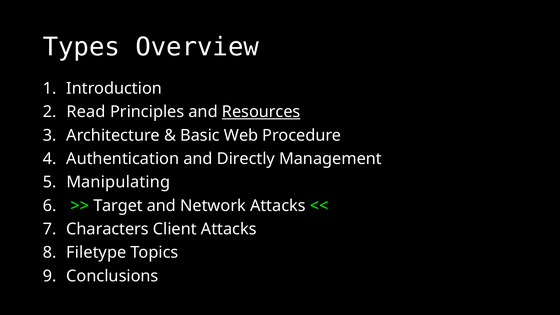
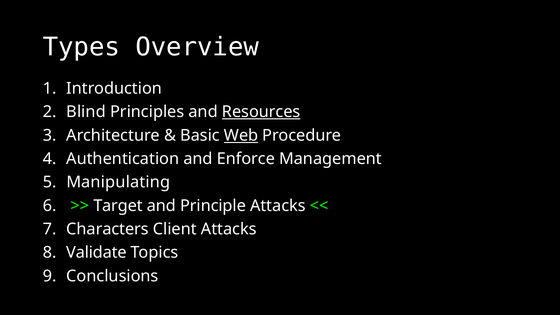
Read: Read -> Blind
Web underline: none -> present
Directly: Directly -> Enforce
Network: Network -> Principle
Filetype: Filetype -> Validate
